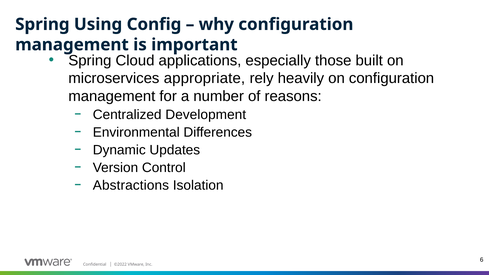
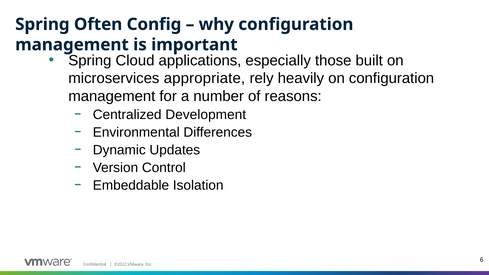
Using: Using -> Often
Abstractions: Abstractions -> Embeddable
